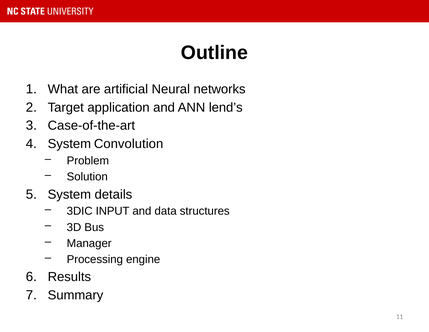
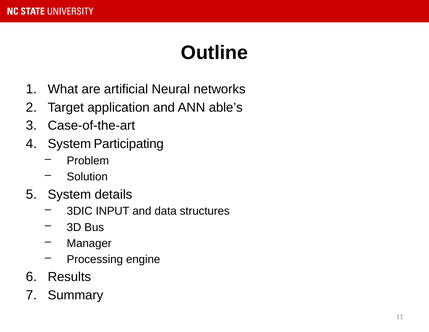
lend’s: lend’s -> able’s
Convolution: Convolution -> Participating
